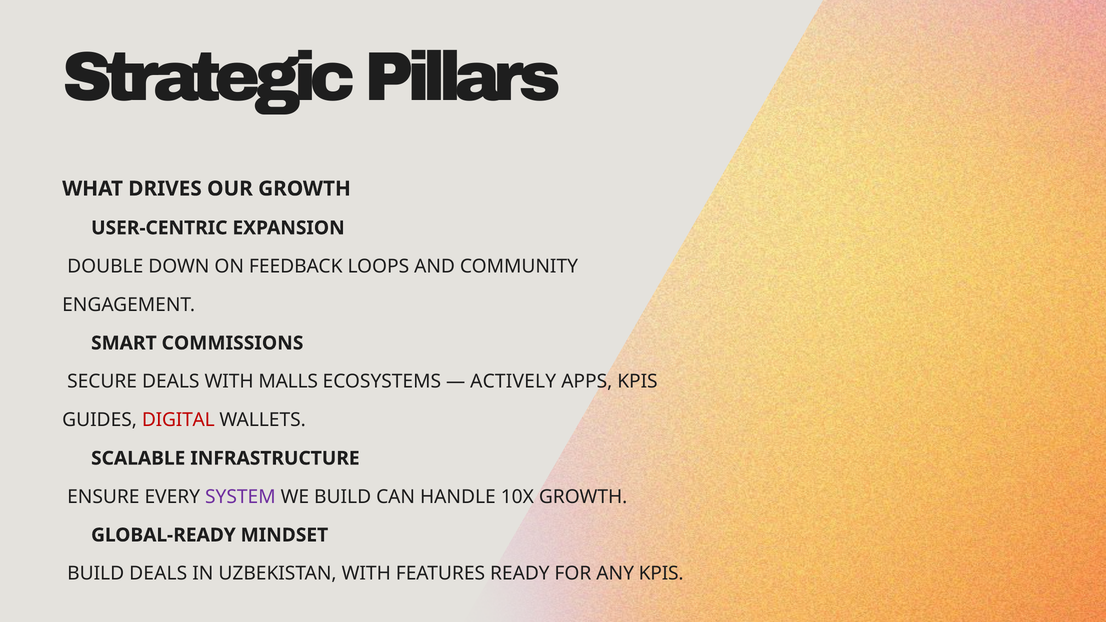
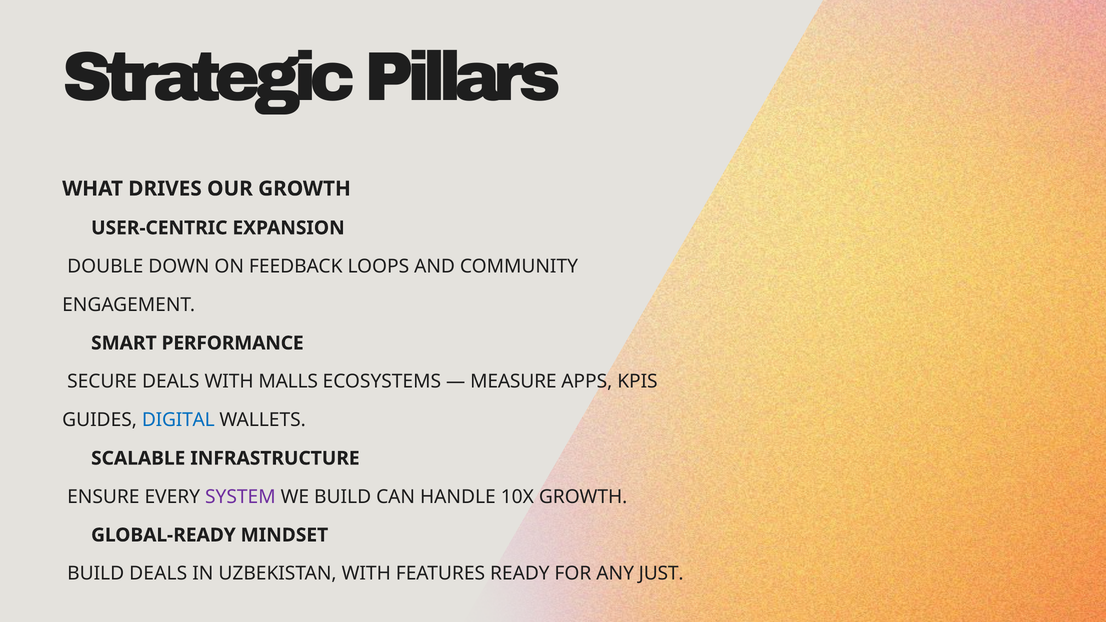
COMMISSIONS: COMMISSIONS -> PERFORMANCE
ACTIVELY: ACTIVELY -> MEASURE
DIGITAL colour: red -> blue
ANY KPIS: KPIS -> JUST
